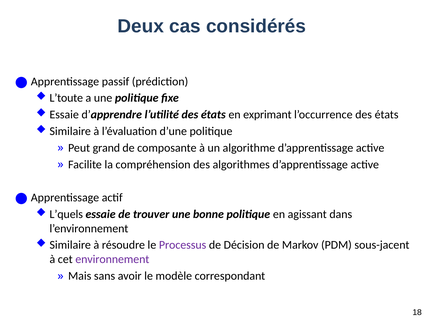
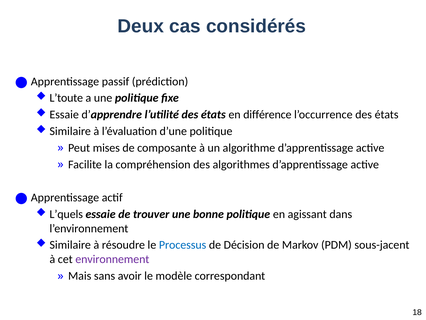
exprimant: exprimant -> différence
grand: grand -> mises
Processus colour: purple -> blue
